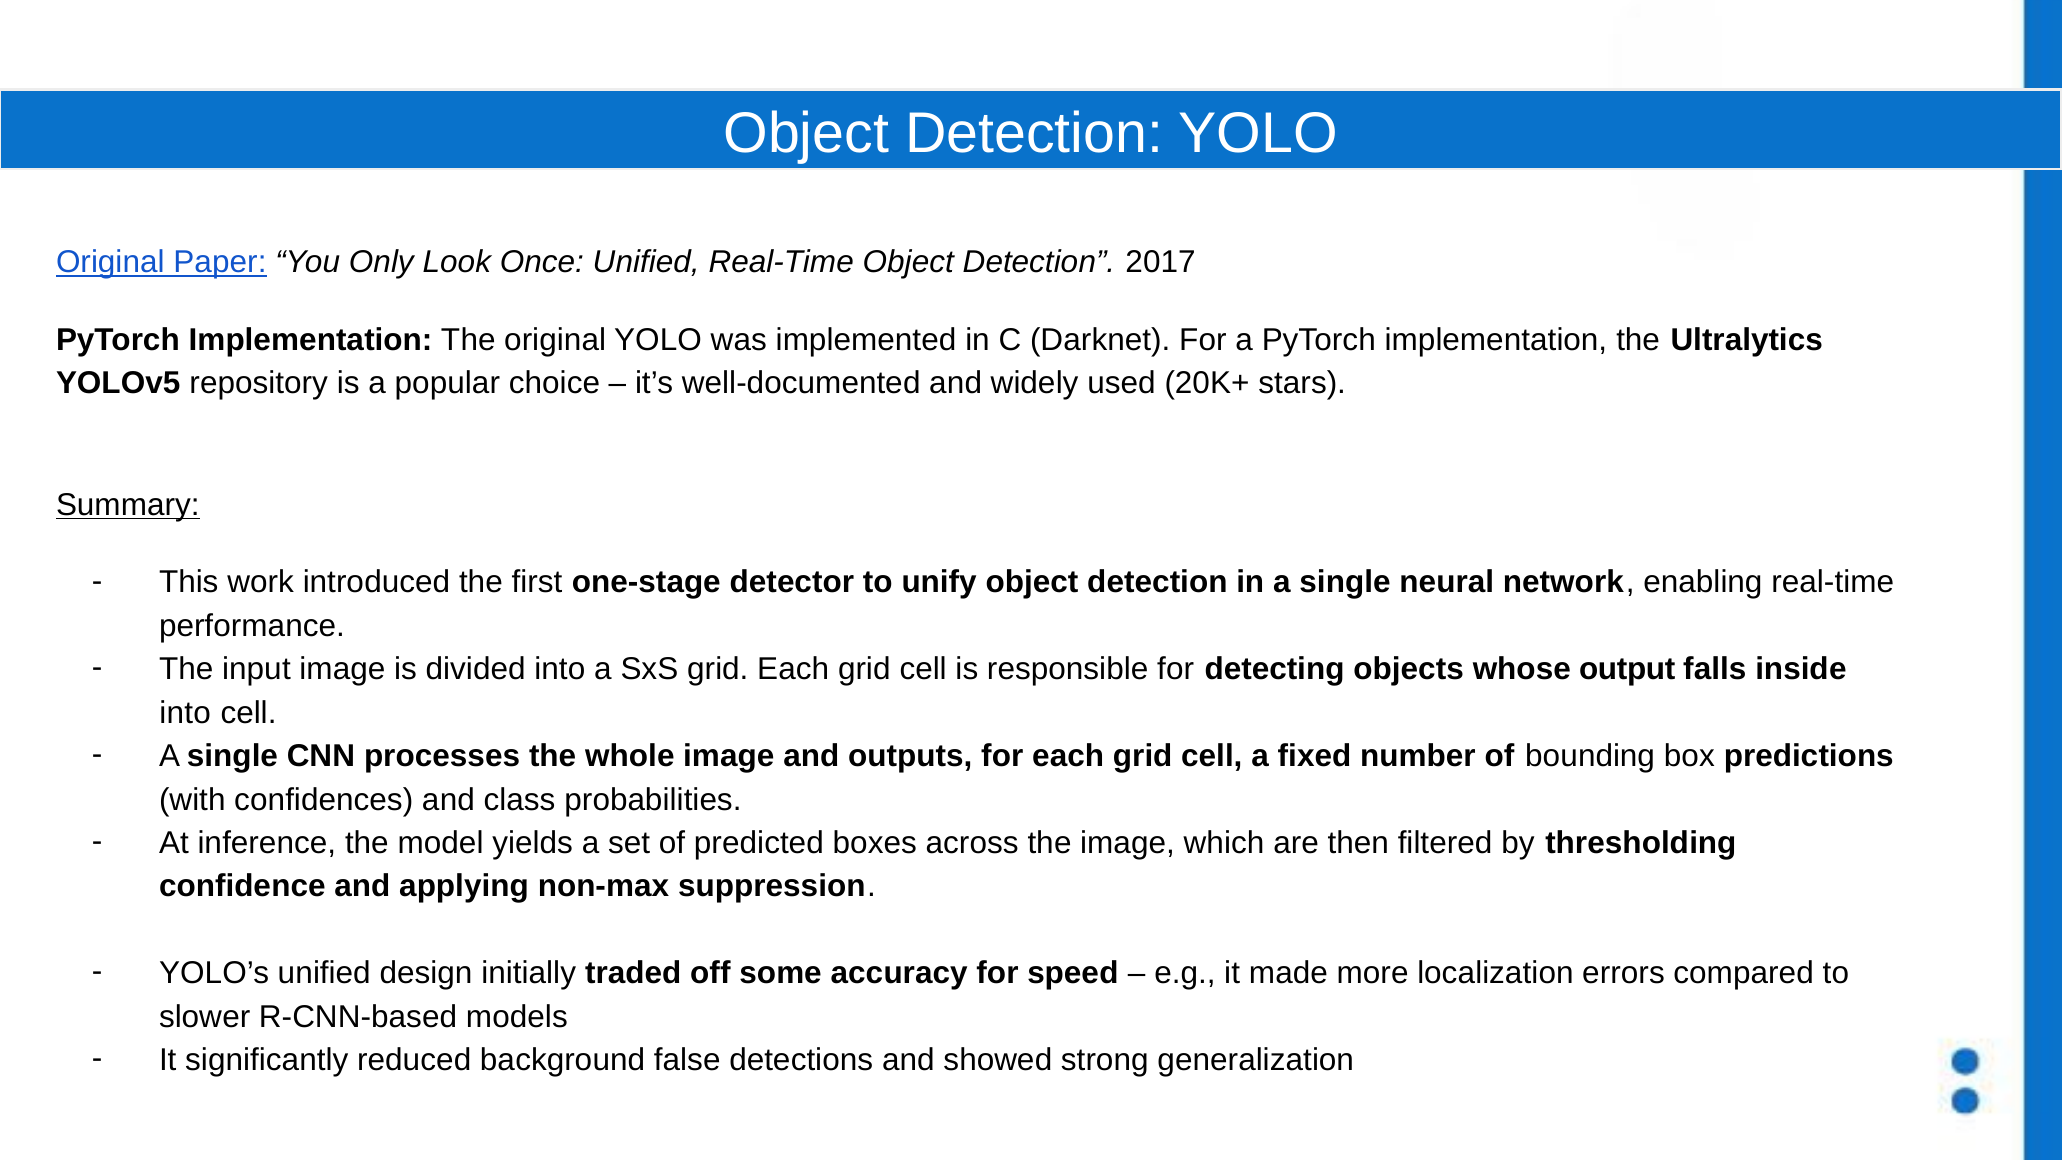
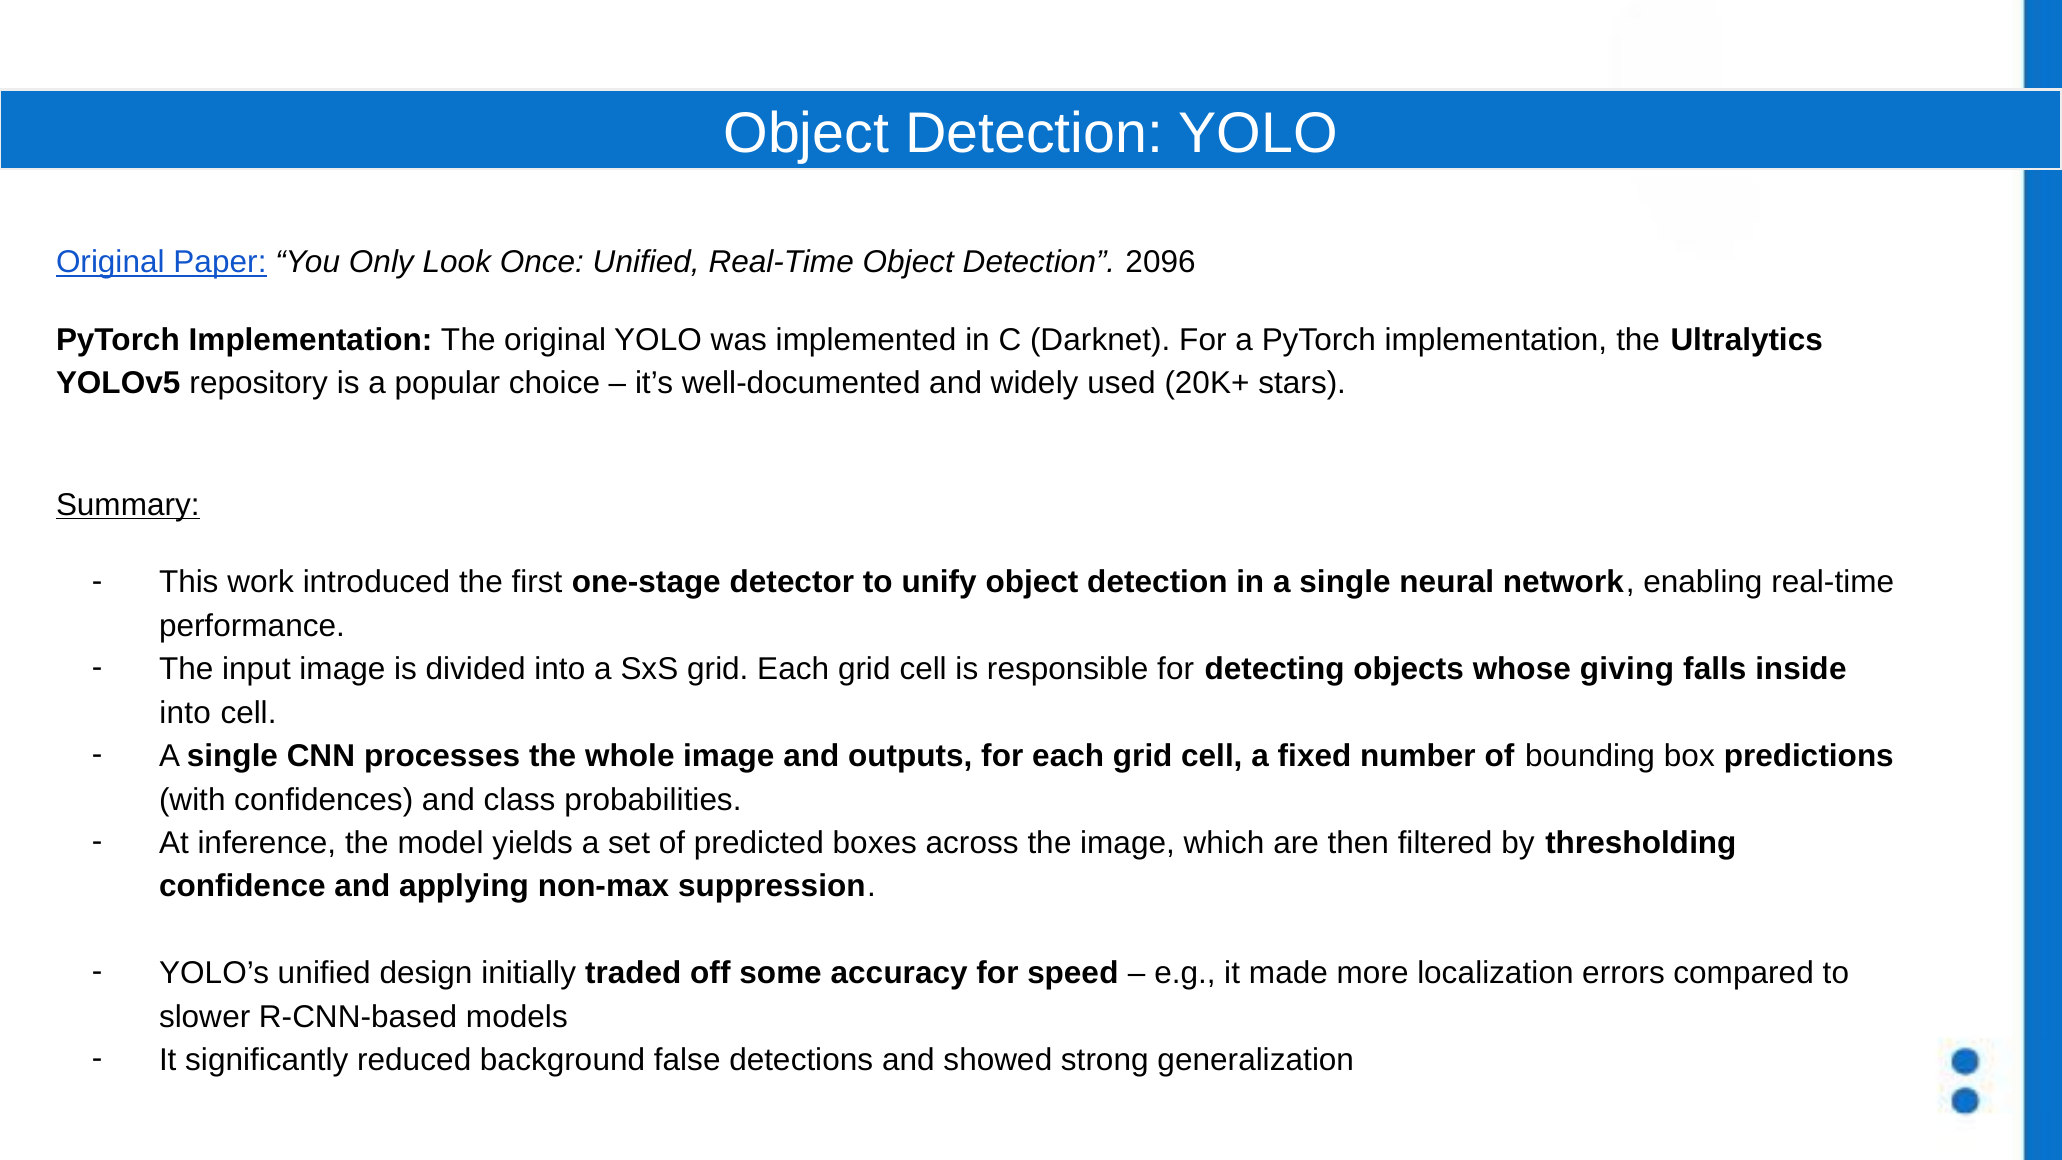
2017: 2017 -> 2096
output: output -> giving
